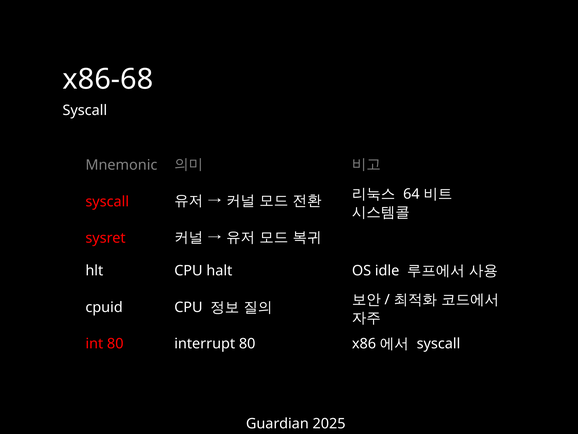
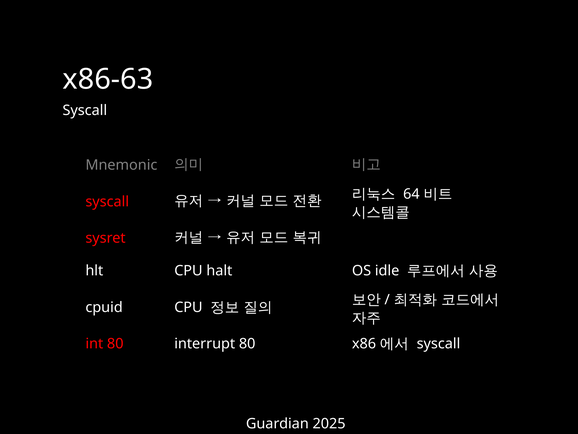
x86-68: x86-68 -> x86-63
